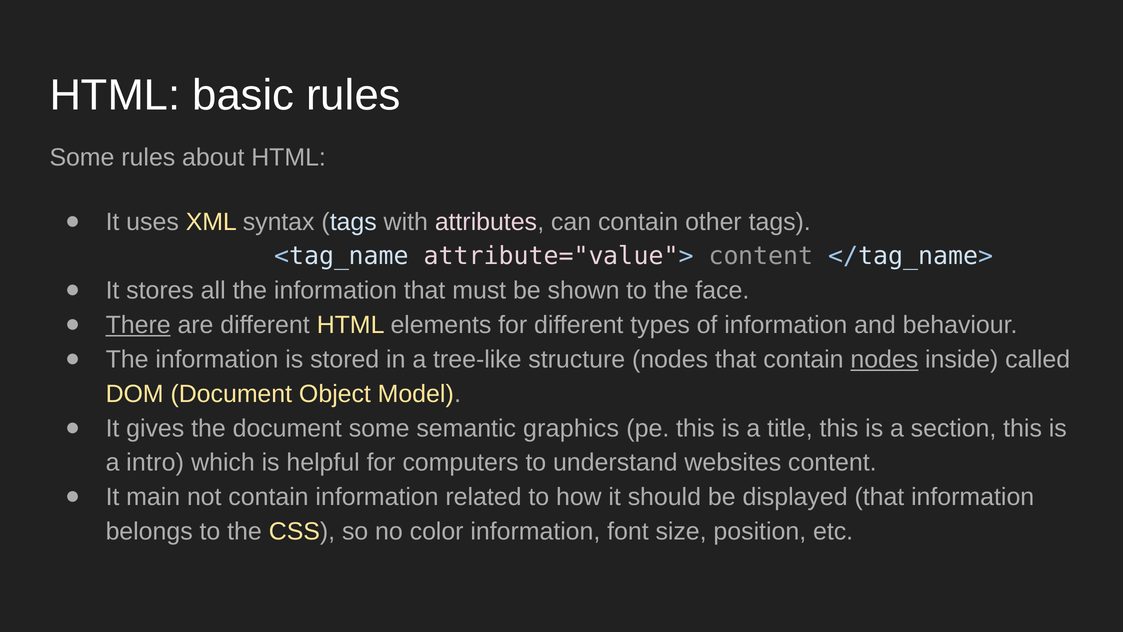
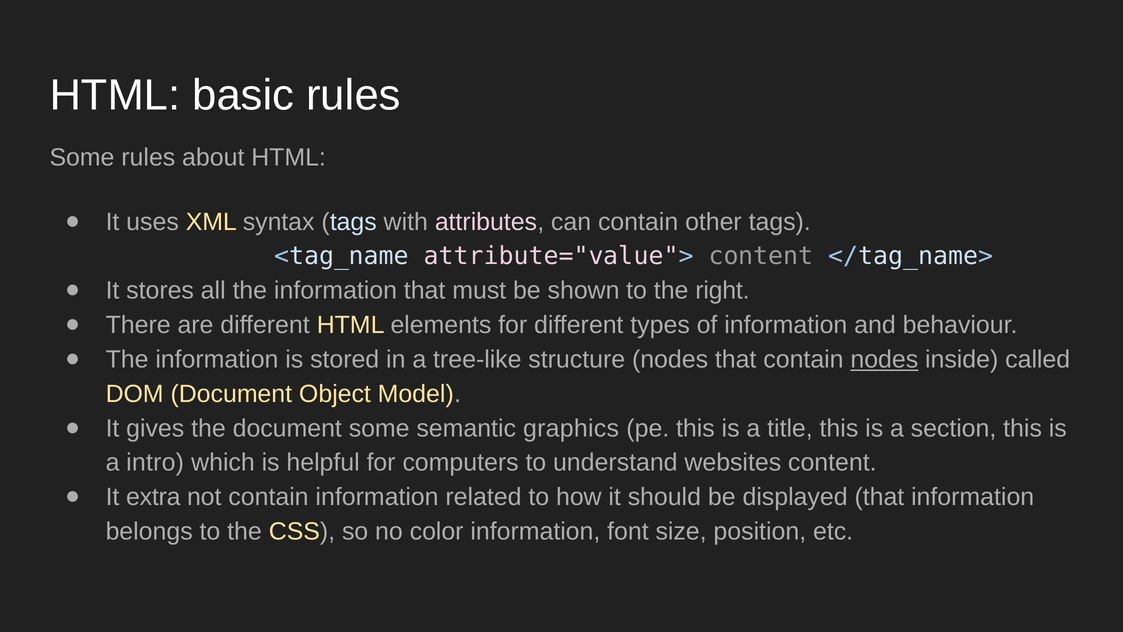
face: face -> right
There underline: present -> none
main: main -> extra
